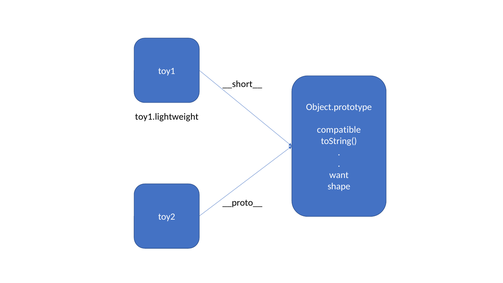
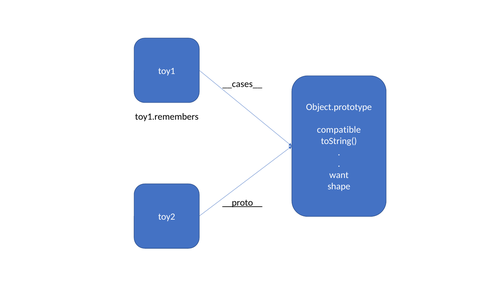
__short__: __short__ -> __cases__
toy1.lightweight: toy1.lightweight -> toy1.remembers
__proto__ underline: none -> present
